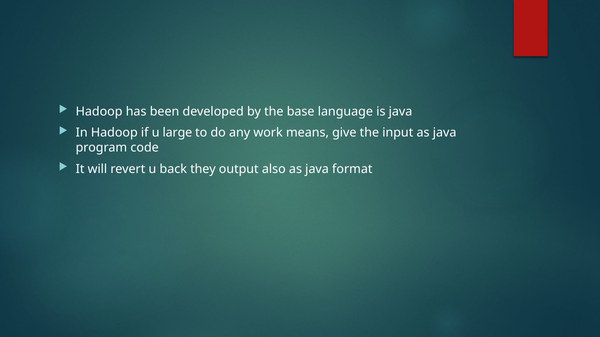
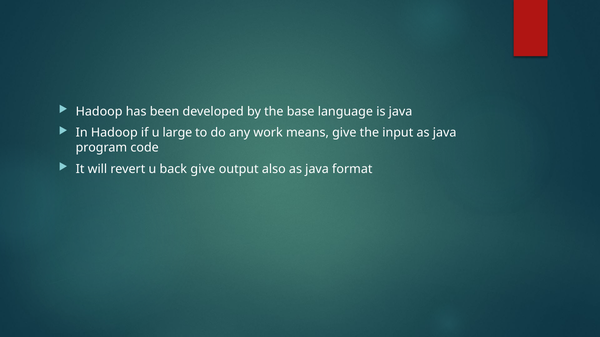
back they: they -> give
